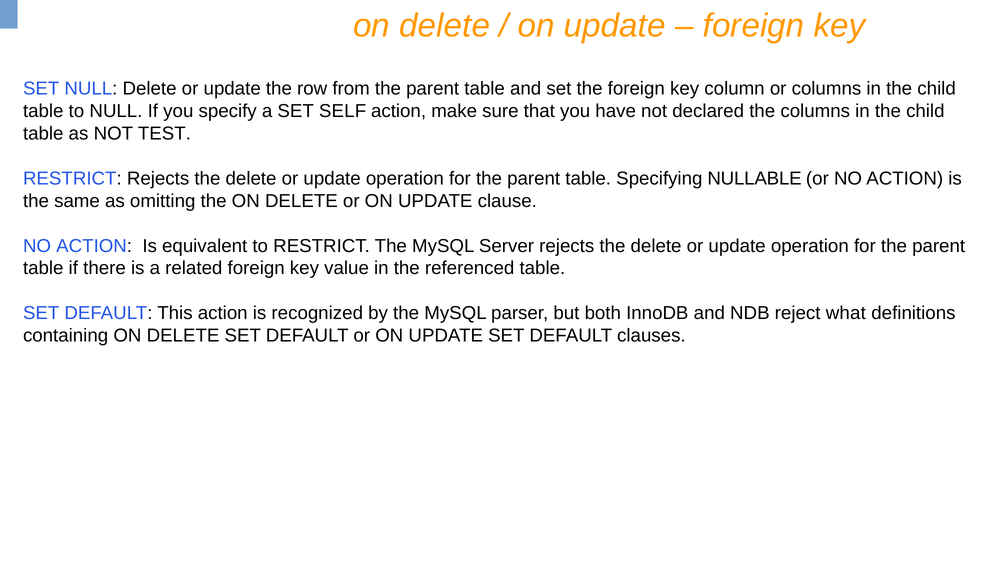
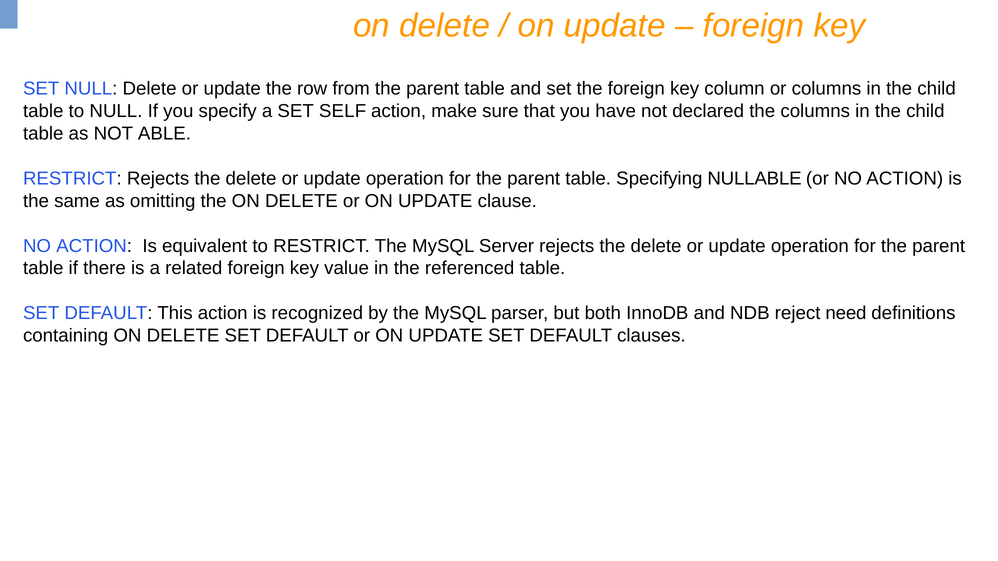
TEST: TEST -> ABLE
what: what -> need
